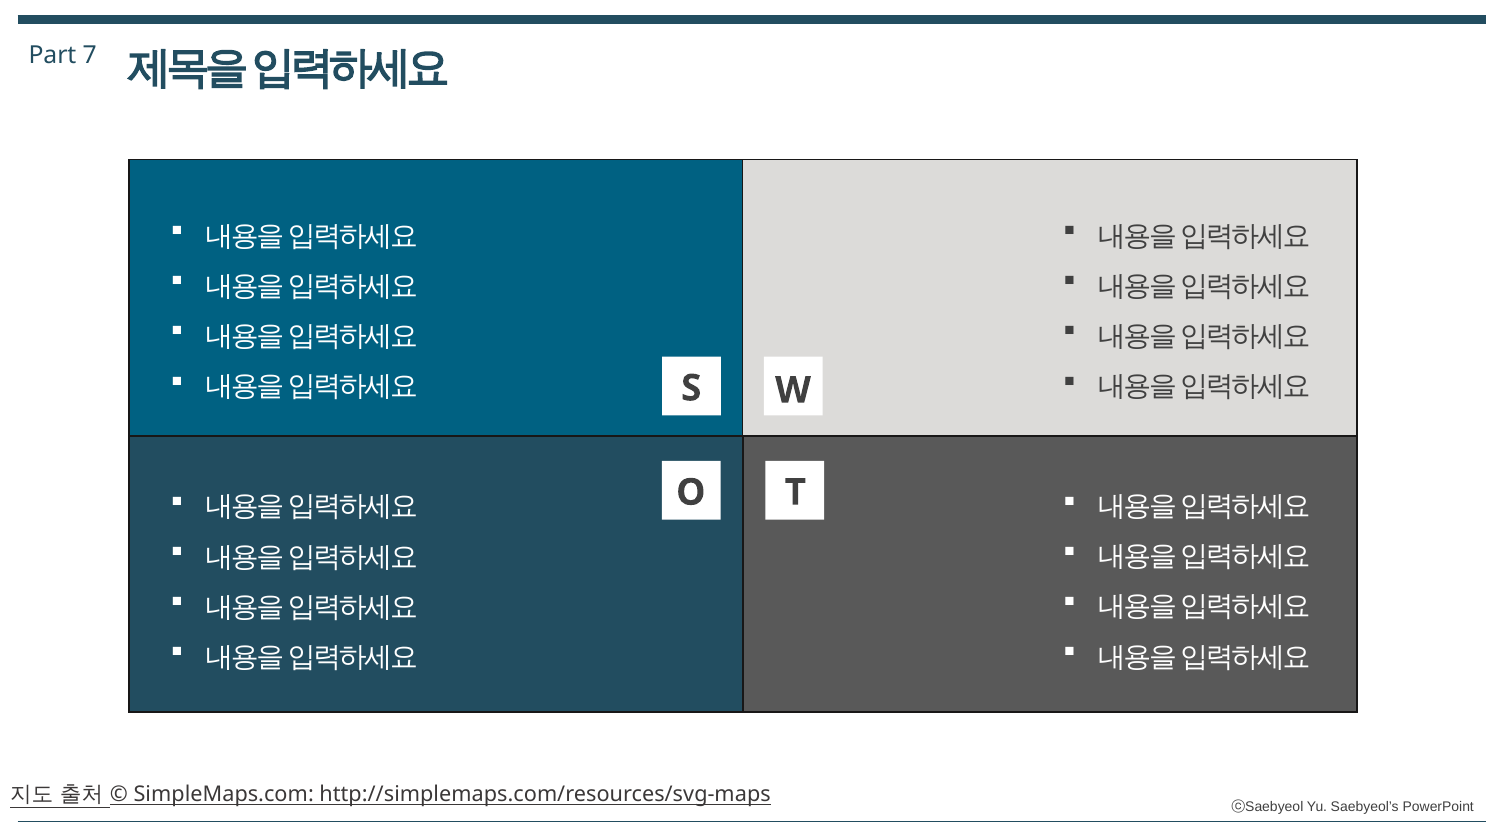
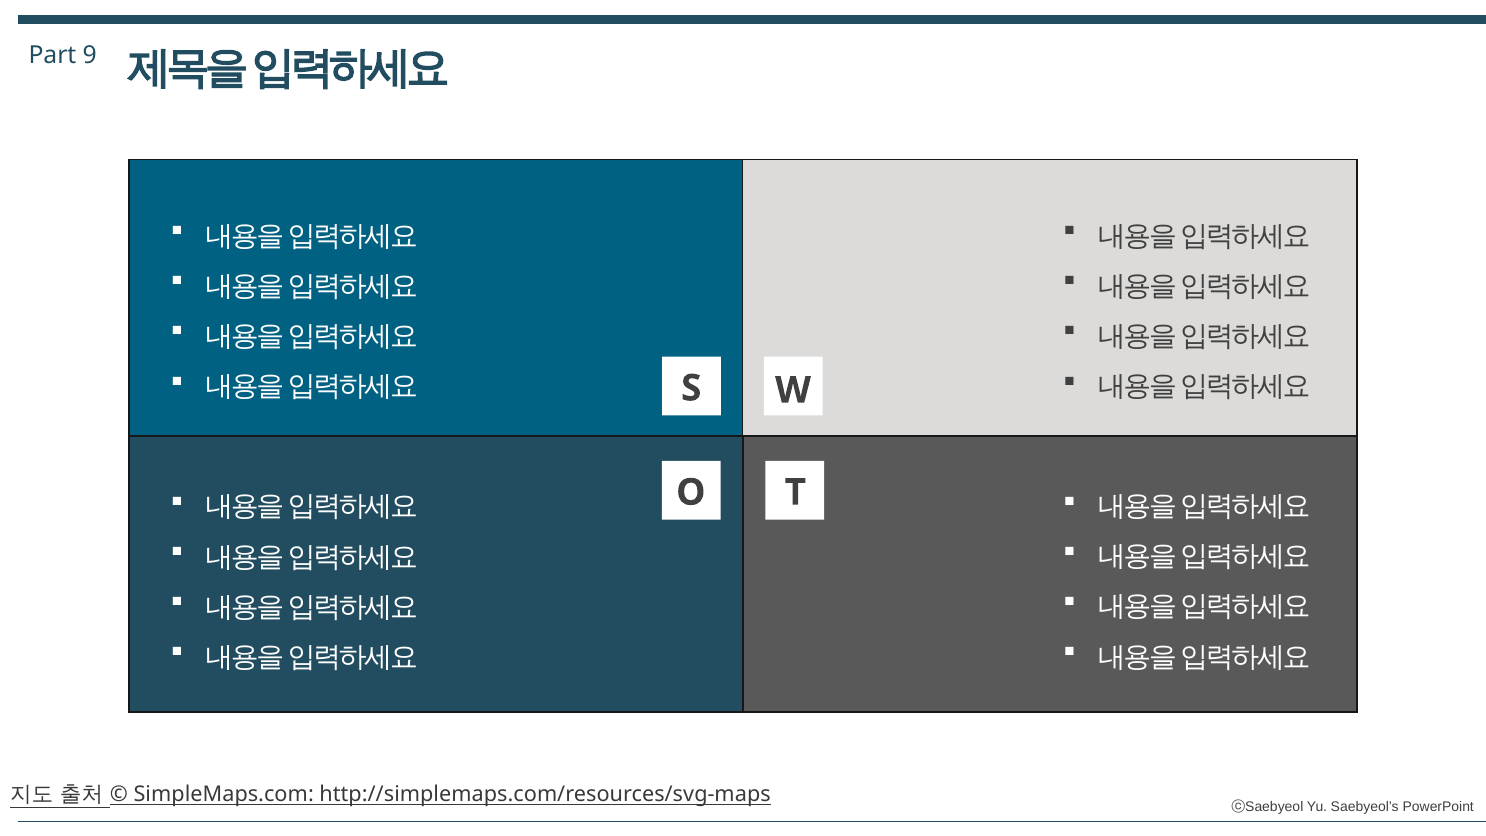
7: 7 -> 9
